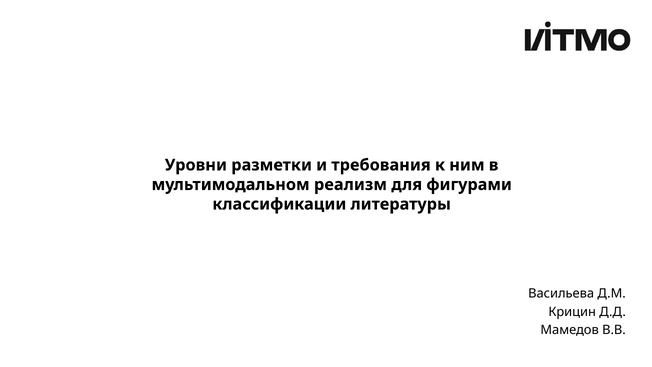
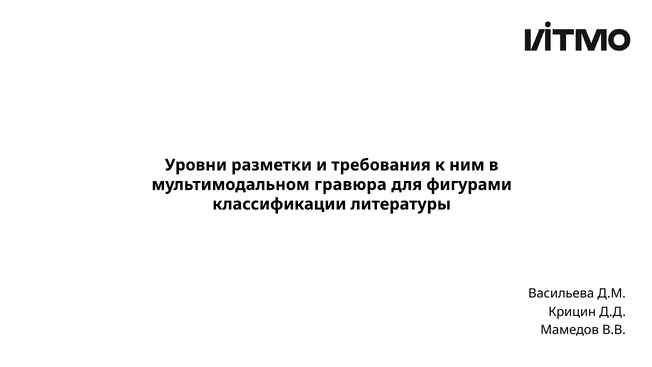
реализм: реализм -> гравюра
